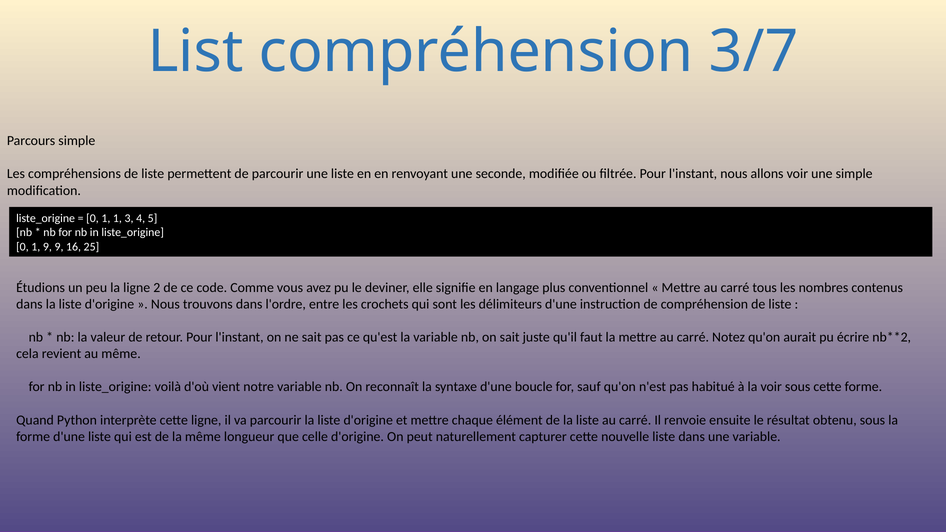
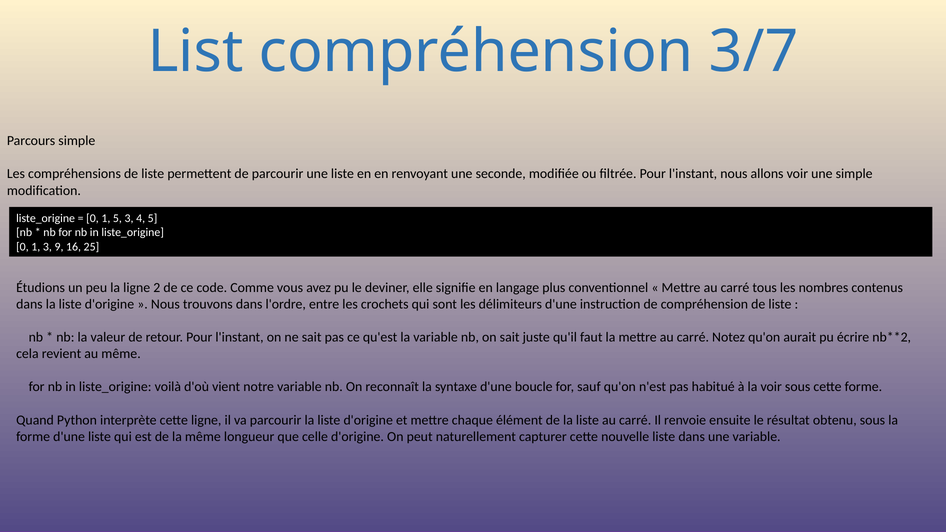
1 1: 1 -> 5
1 9: 9 -> 3
